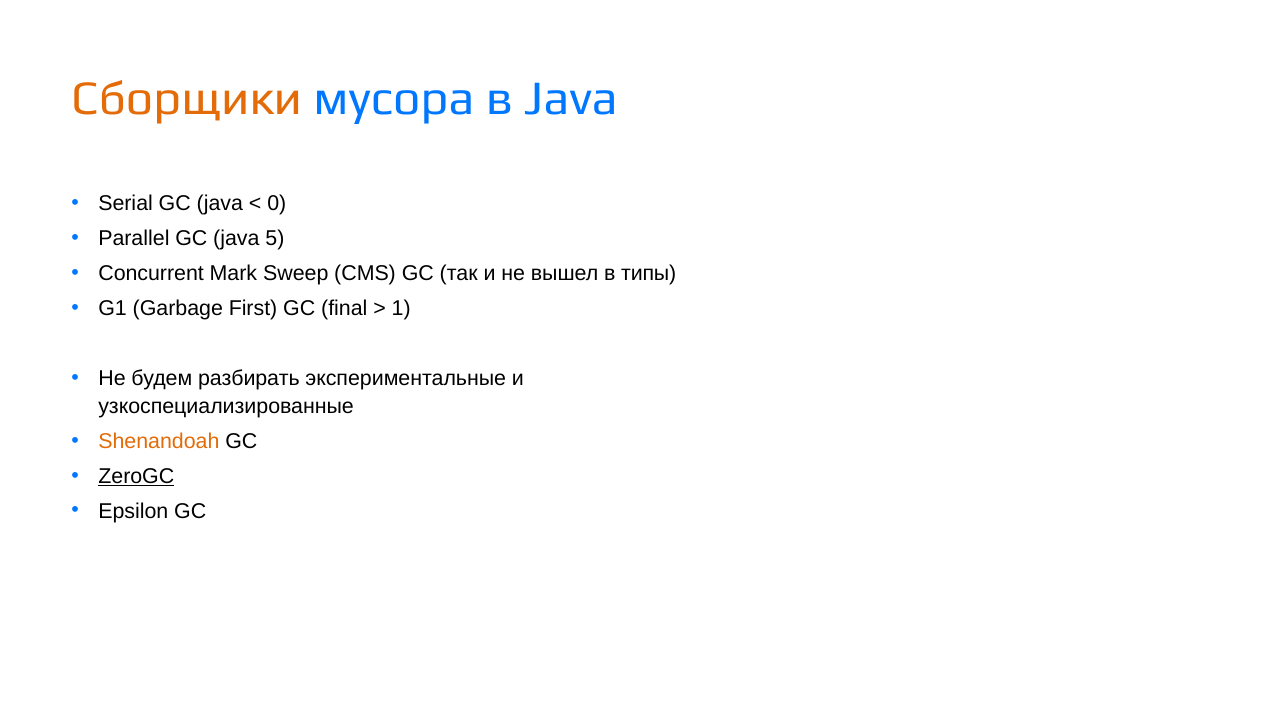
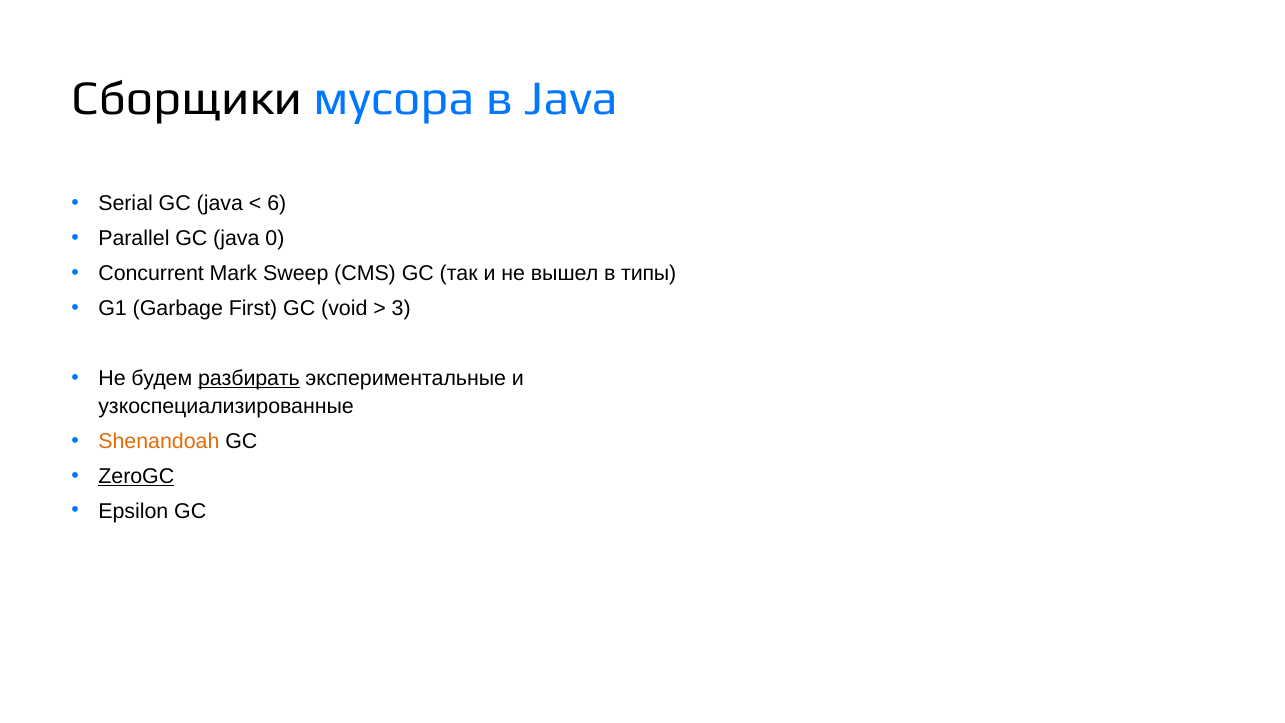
Сборщики colour: orange -> black
0: 0 -> 6
5: 5 -> 0
final: final -> void
1: 1 -> 3
разбирать underline: none -> present
